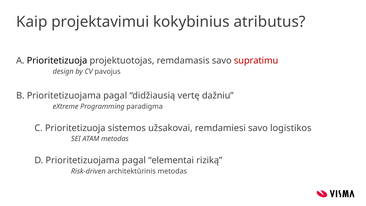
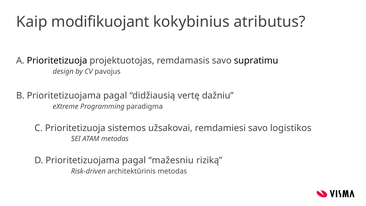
projektavimui: projektavimui -> modifikuojant
supratimu colour: red -> black
elementai: elementai -> mažesniu
